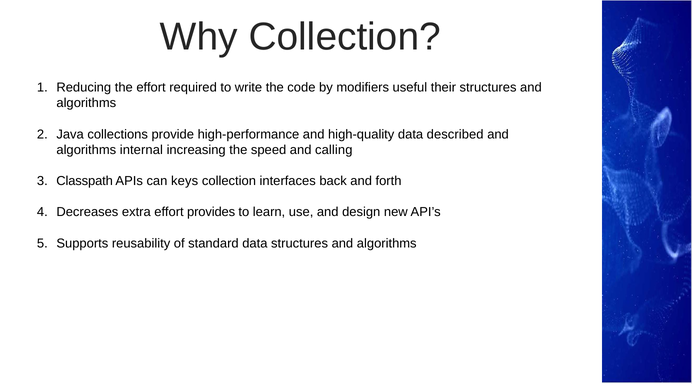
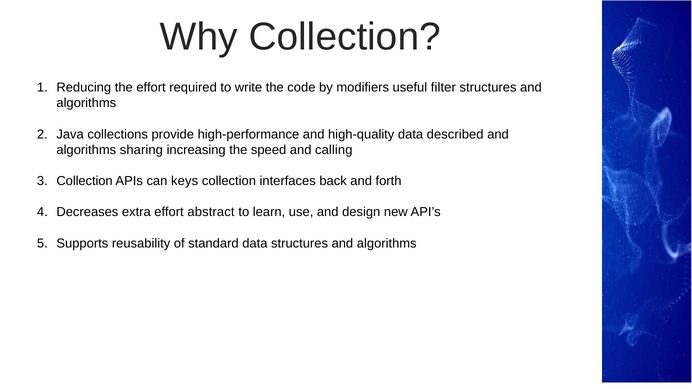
their: their -> filter
internal: internal -> sharing
Classpath at (85, 181): Classpath -> Collection
provides: provides -> abstract
